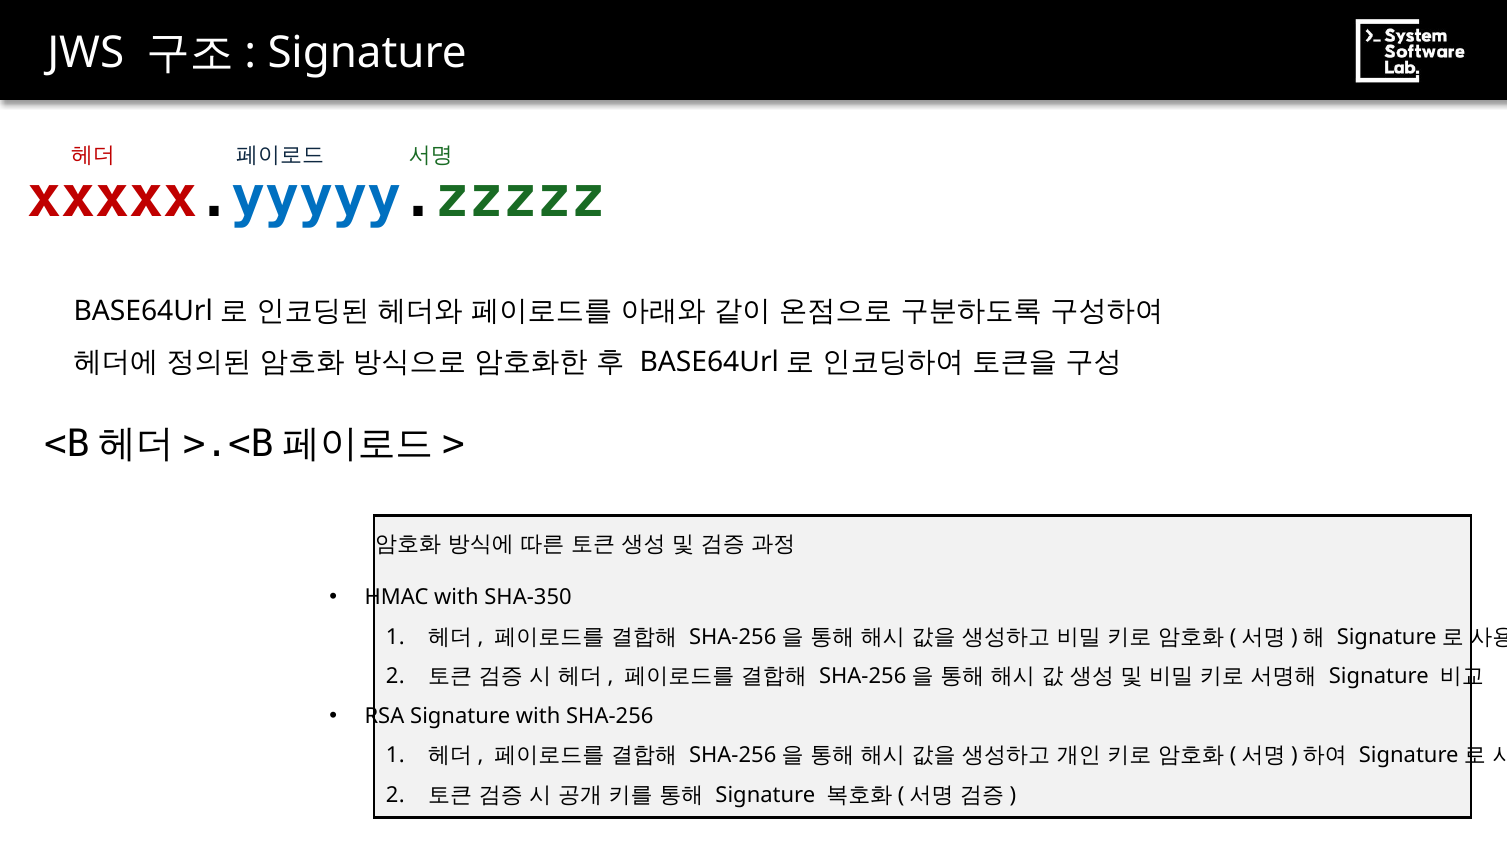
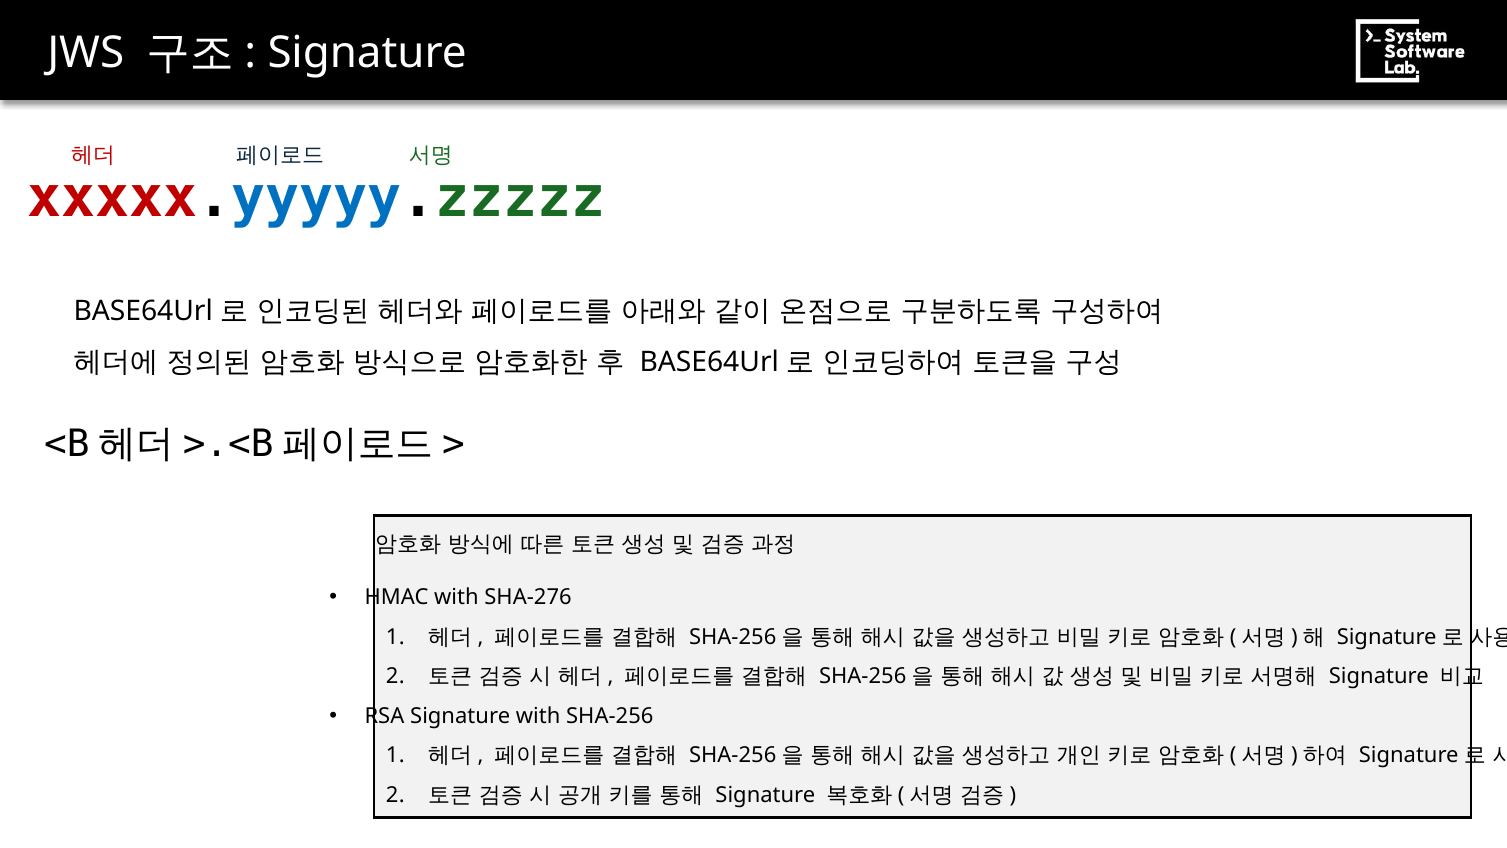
SHA-350: SHA-350 -> SHA-276
